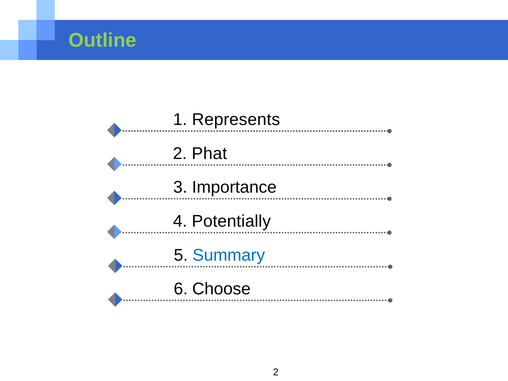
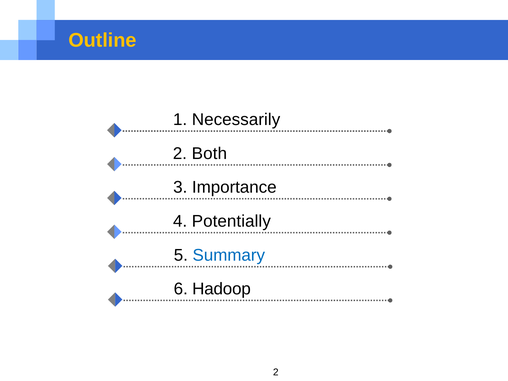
Outline colour: light green -> yellow
Represents: Represents -> Necessarily
Phat: Phat -> Both
Choose: Choose -> Hadoop
